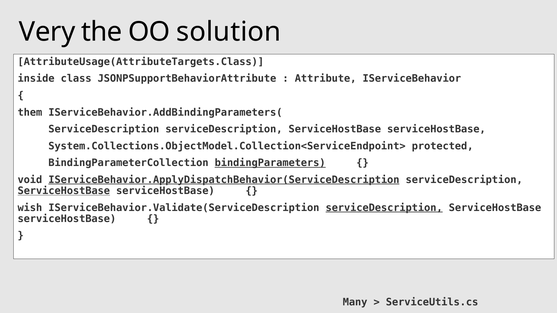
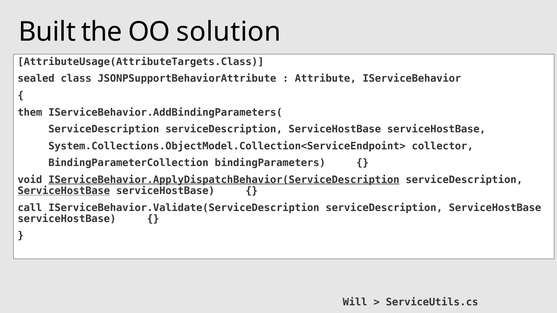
Very: Very -> Built
inside: inside -> sealed
protected: protected -> collector
bindingParameters underline: present -> none
wish: wish -> call
serviceDescription at (384, 208) underline: present -> none
Many: Many -> Will
